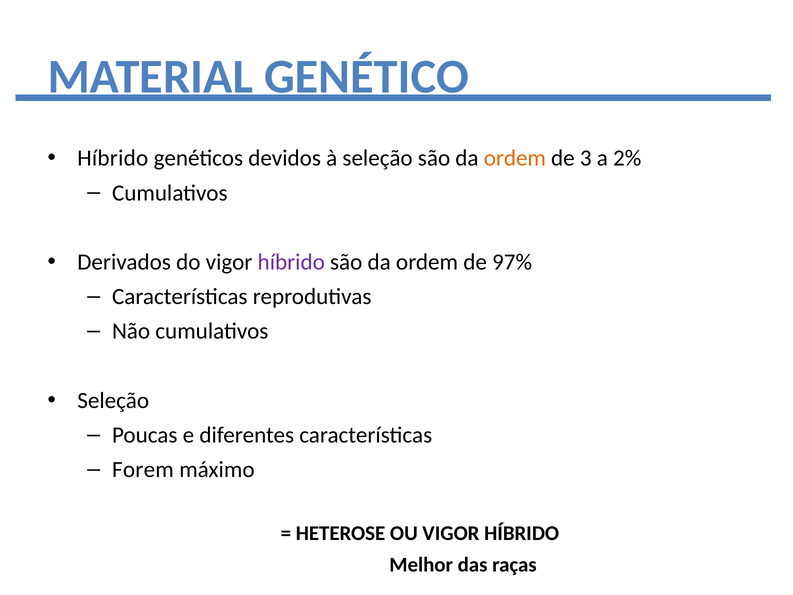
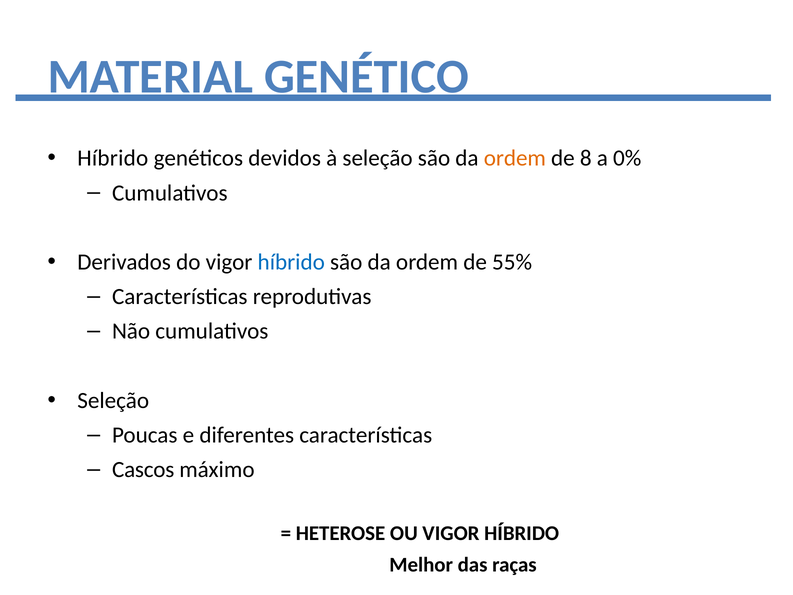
3: 3 -> 8
2%: 2% -> 0%
híbrido at (291, 262) colour: purple -> blue
97%: 97% -> 55%
Forem: Forem -> Cascos
